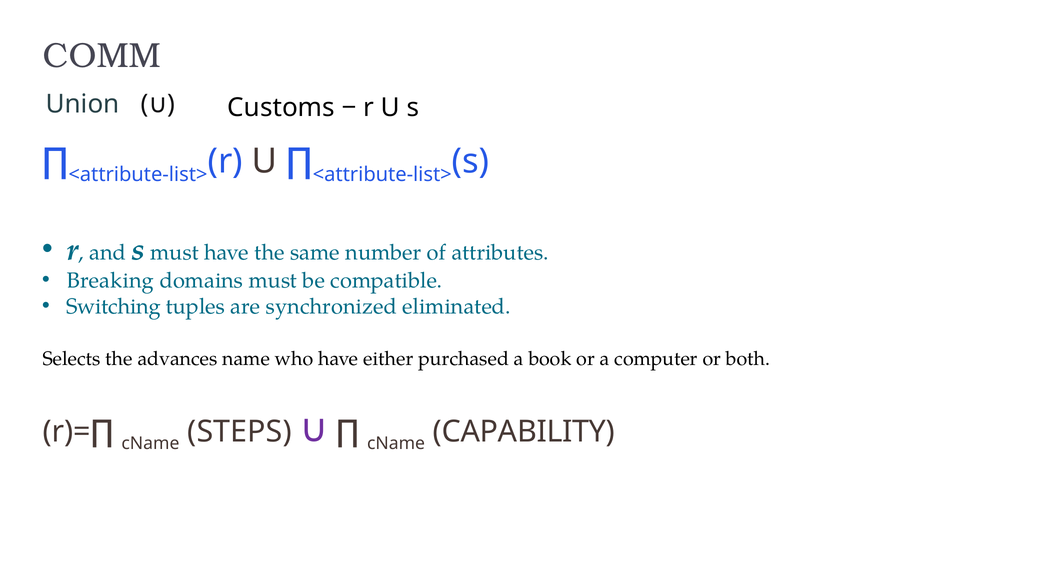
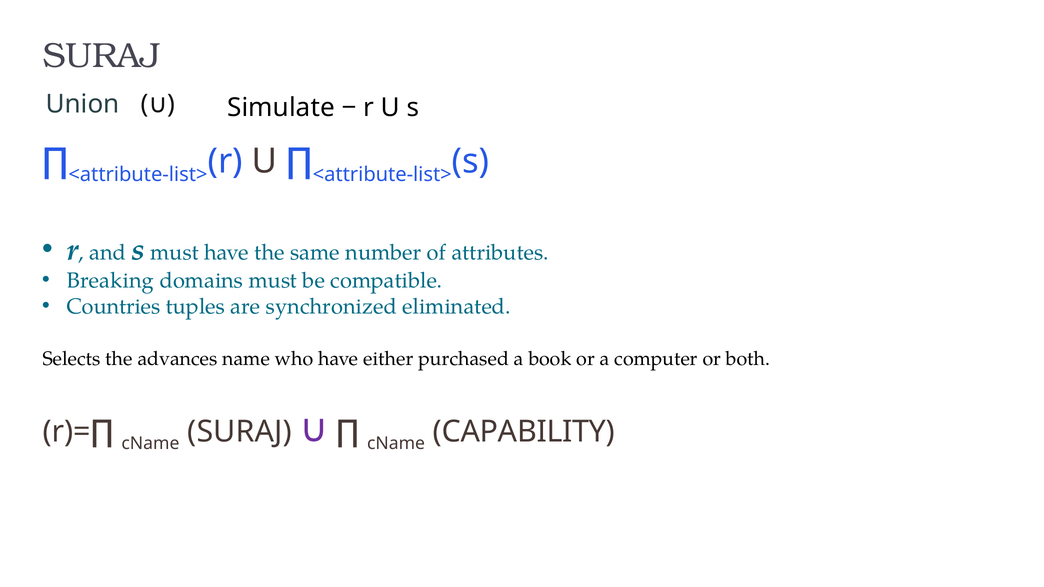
COMM at (102, 56): COMM -> SURAJ
Customs: Customs -> Simulate
Switching: Switching -> Countries
cName STEPS: STEPS -> SURAJ
